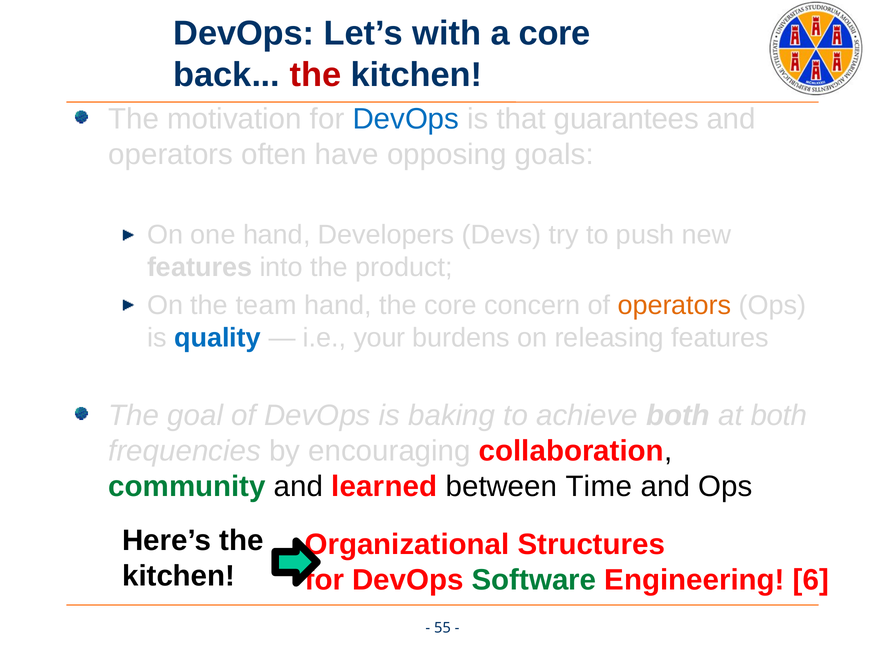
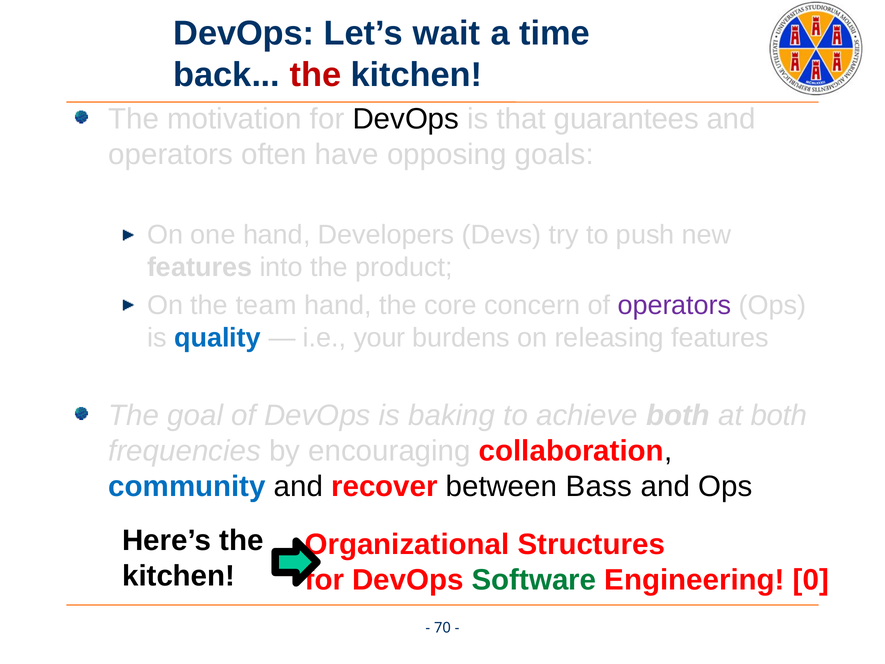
with: with -> wait
a core: core -> time
DevOps at (406, 119) colour: blue -> black
operators at (674, 305) colour: orange -> purple
community colour: green -> blue
learned: learned -> recover
Time: Time -> Bass
6: 6 -> 0
55: 55 -> 70
